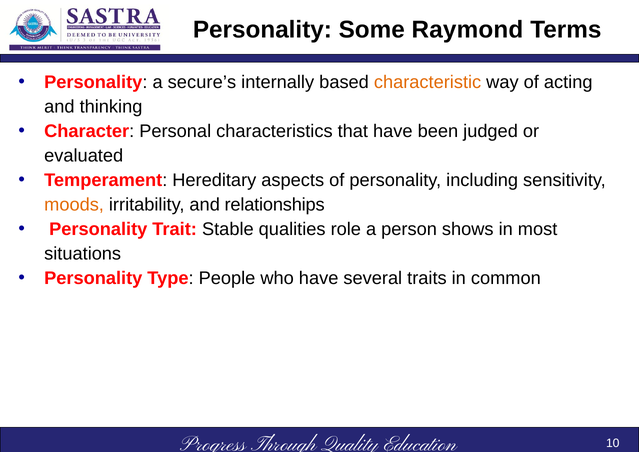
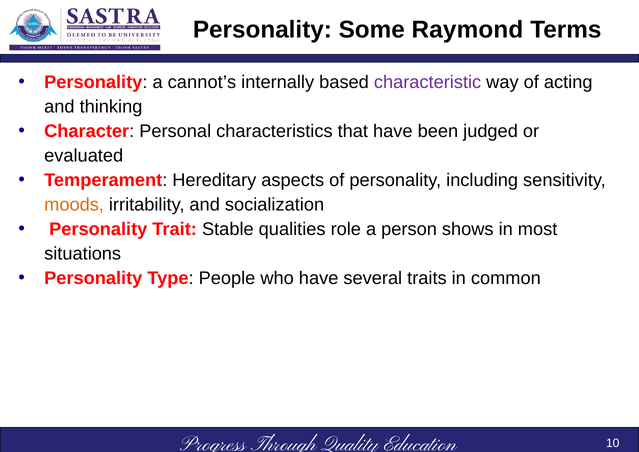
secure’s: secure’s -> cannot’s
characteristic colour: orange -> purple
relationships: relationships -> socialization
